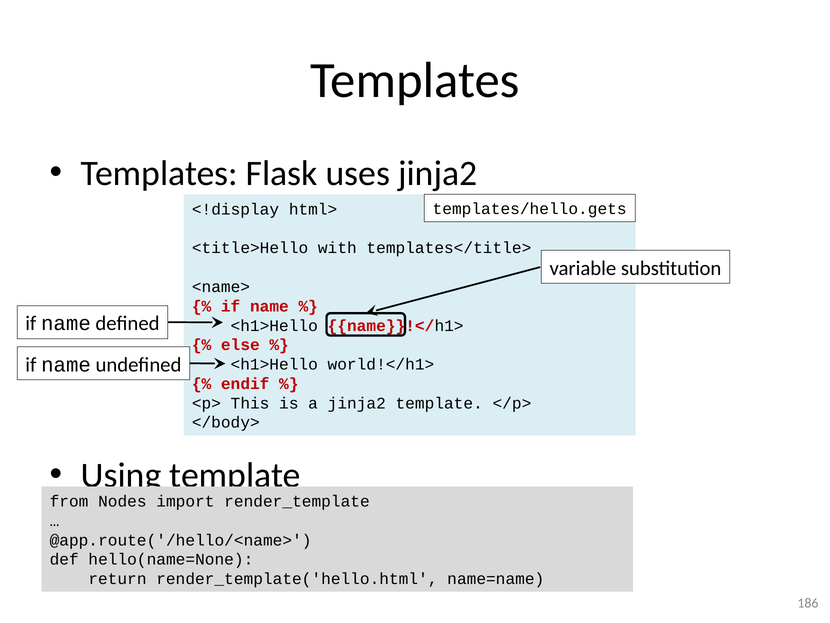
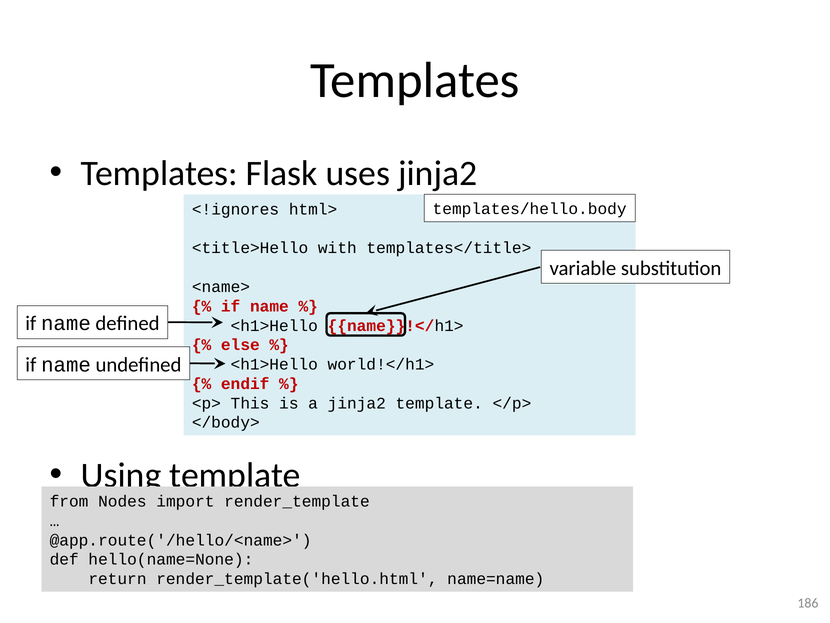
templates/hello.gets: templates/hello.gets -> templates/hello.body
<!display: <!display -> <!ignores
